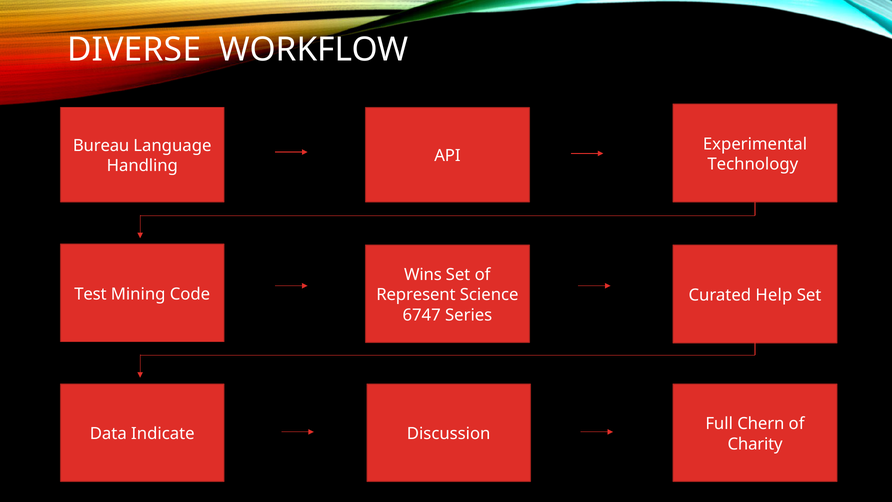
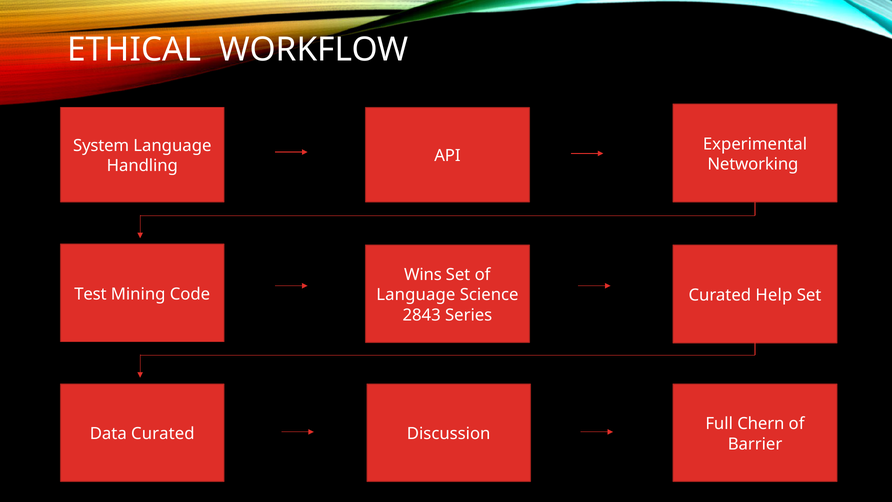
DIVERSE: DIVERSE -> ETHICAL
Bureau: Bureau -> System
Technology: Technology -> Networking
Represent at (416, 295): Represent -> Language
6747: 6747 -> 2843
Data Indicate: Indicate -> Curated
Charity: Charity -> Barrier
